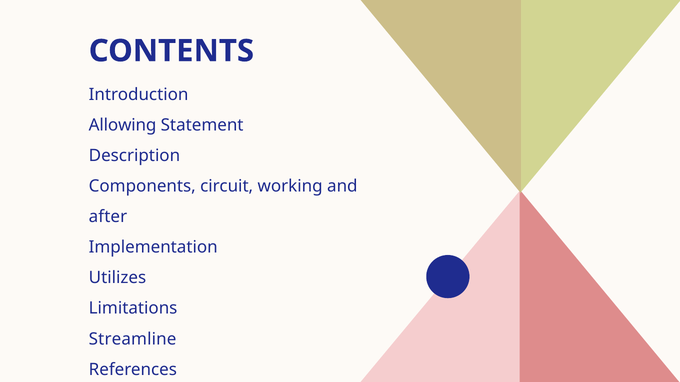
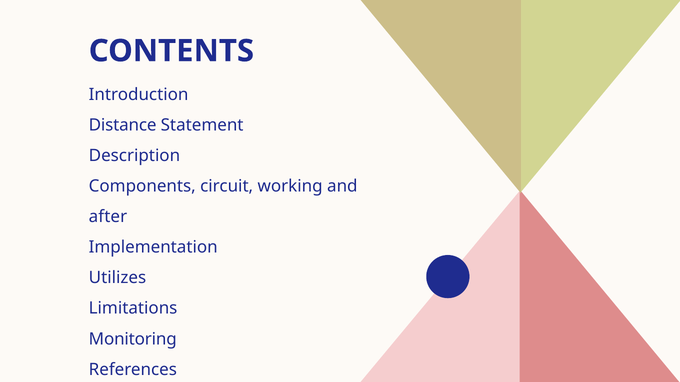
Allowing: Allowing -> Distance
Streamline: Streamline -> Monitoring
